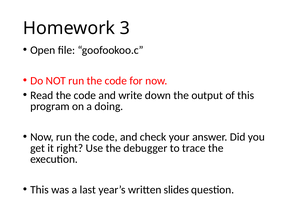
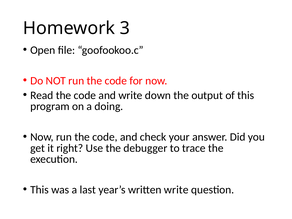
written slides: slides -> write
